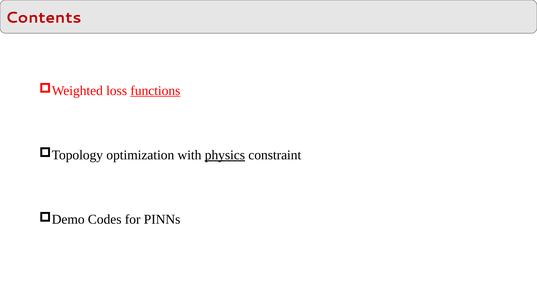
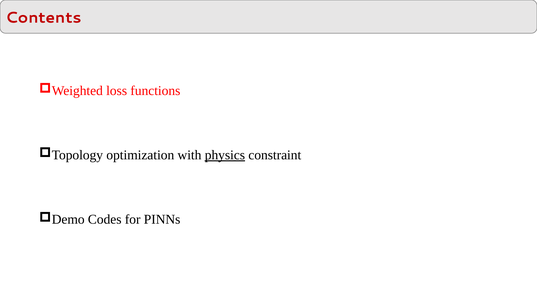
functions underline: present -> none
